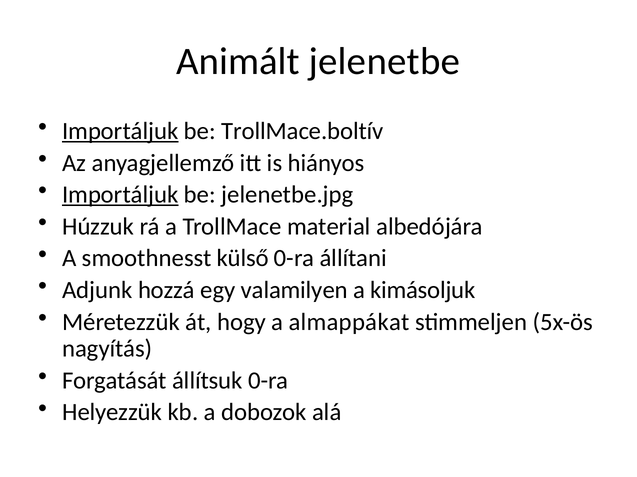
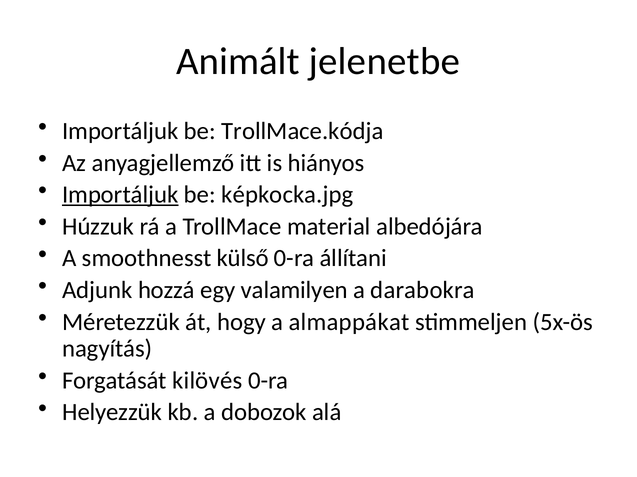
Importáljuk at (120, 131) underline: present -> none
TrollMace.boltív: TrollMace.boltív -> TrollMace.kódja
jelenetbe.jpg: jelenetbe.jpg -> képkocka.jpg
kimásoljuk: kimásoljuk -> darabokra
állítsuk: állítsuk -> kilövés
